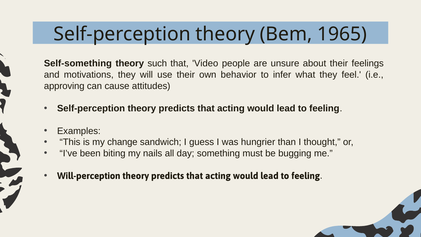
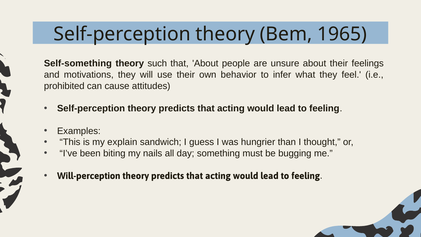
that Video: Video -> About
approving: approving -> prohibited
change: change -> explain
